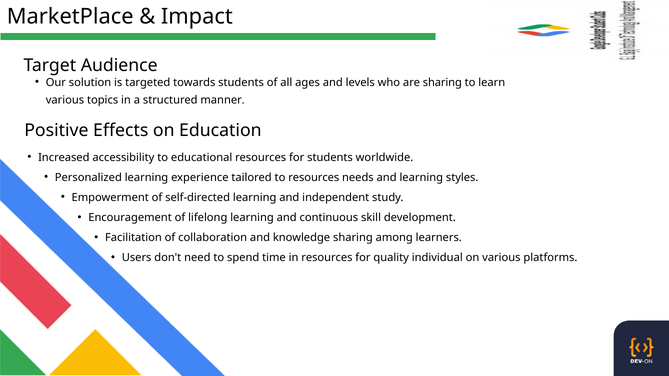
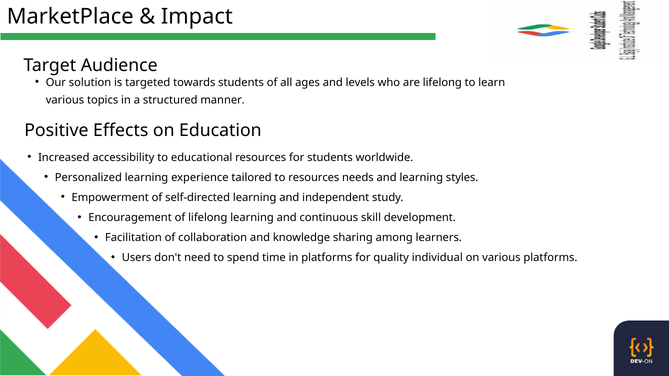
are sharing: sharing -> lifelong
in resources: resources -> platforms
